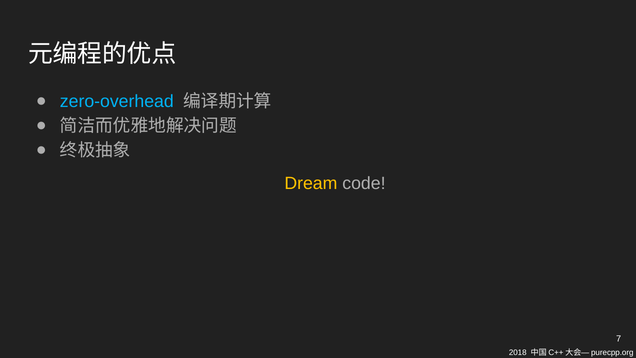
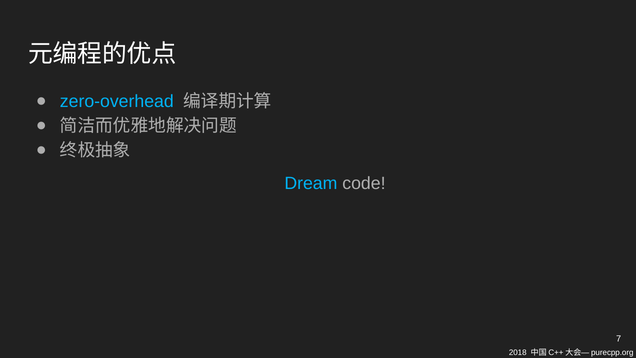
Dream colour: yellow -> light blue
